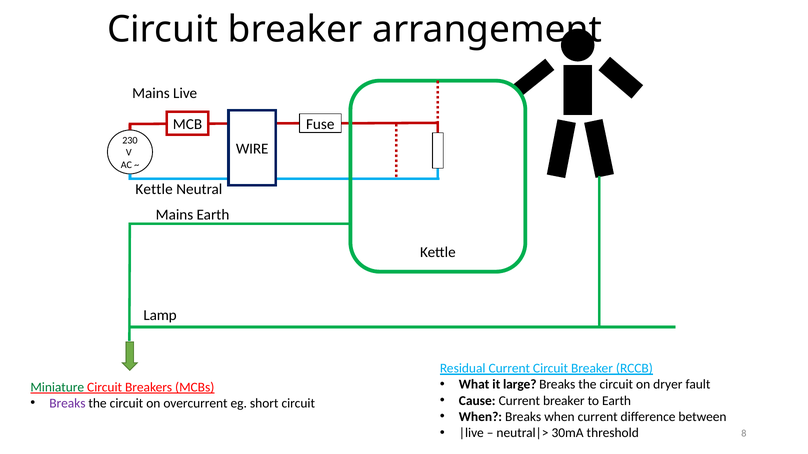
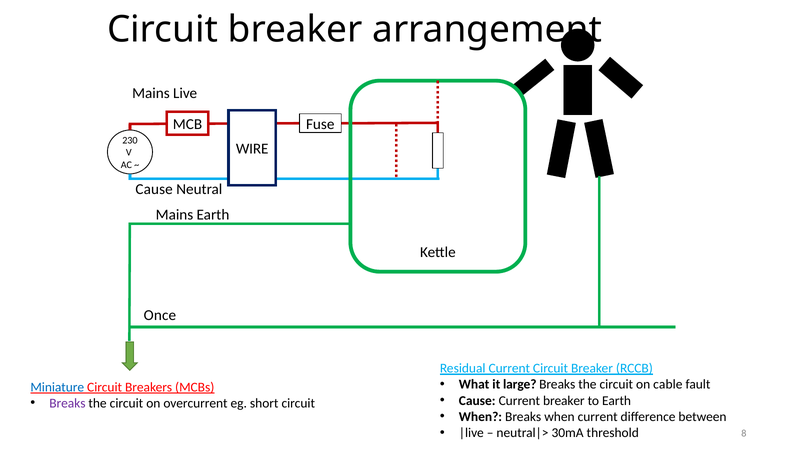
Kettle at (154, 190): Kettle -> Cause
Lamp: Lamp -> Once
dryer: dryer -> cable
Miniature colour: green -> blue
